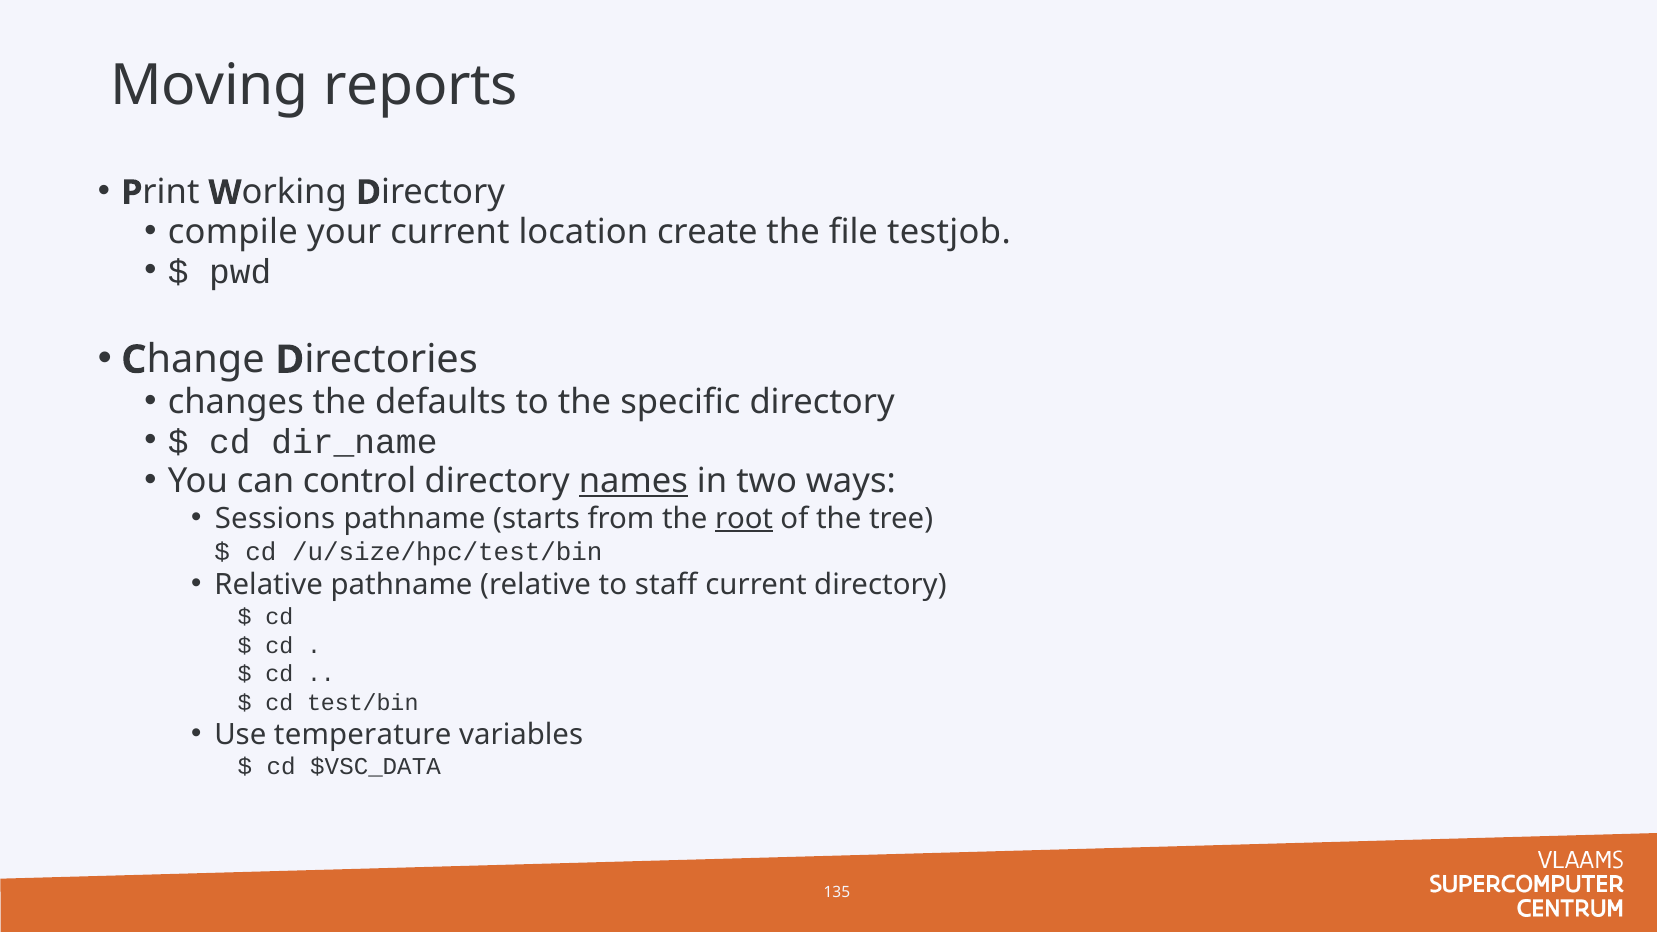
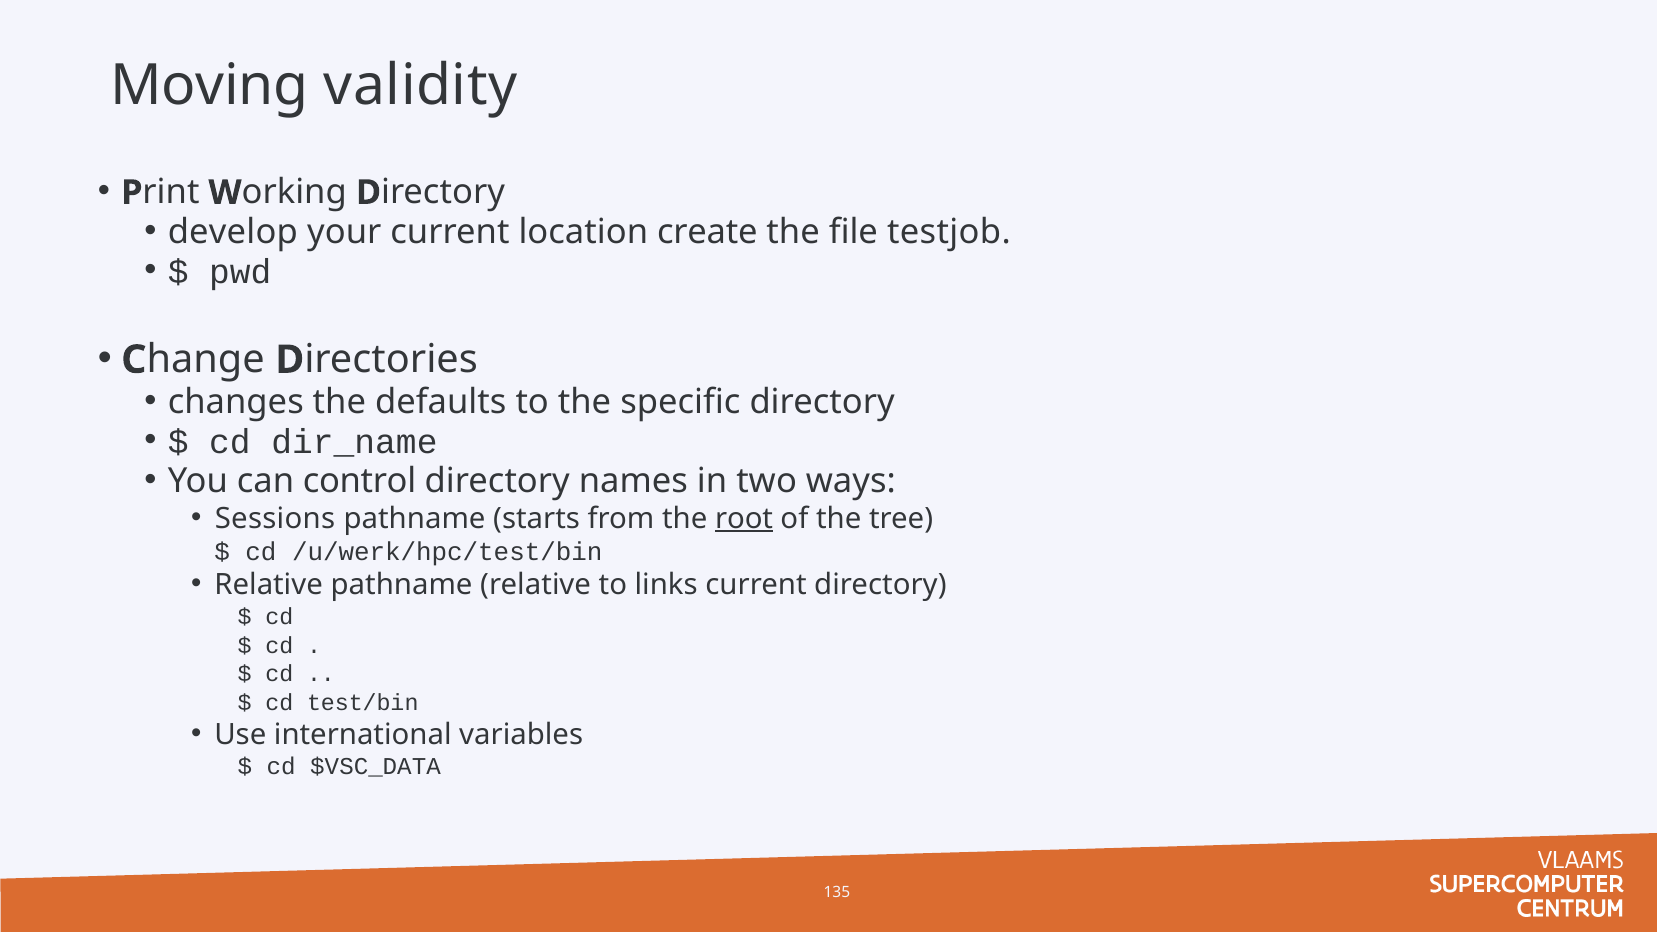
reports: reports -> validity
compile: compile -> develop
names underline: present -> none
/u/size/hpc/test/bin: /u/size/hpc/test/bin -> /u/werk/hpc/test/bin
staff: staff -> links
temperature: temperature -> international
